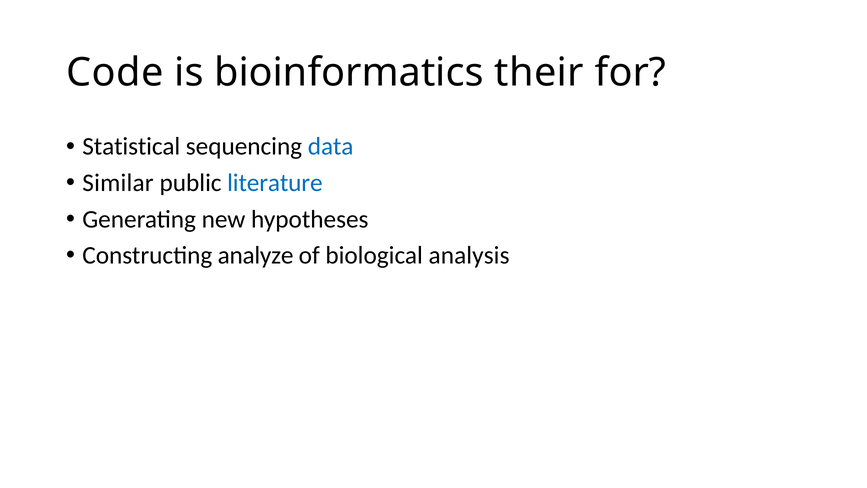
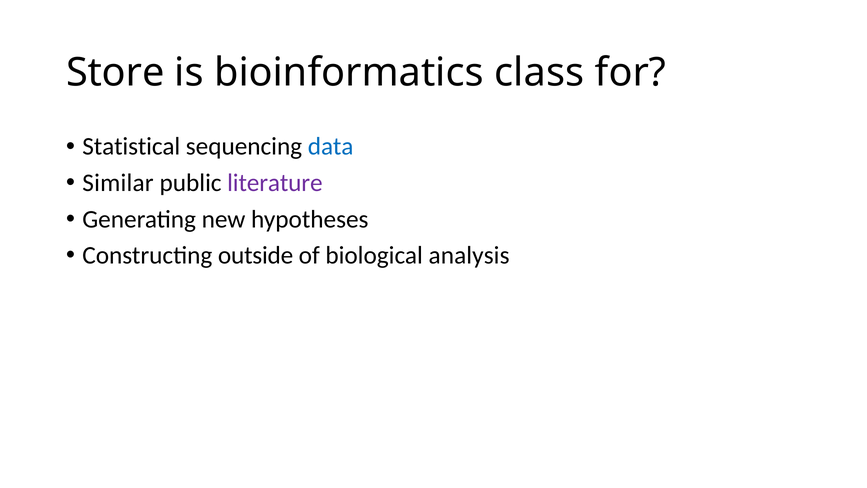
Code: Code -> Store
their: their -> class
literature colour: blue -> purple
analyze: analyze -> outside
